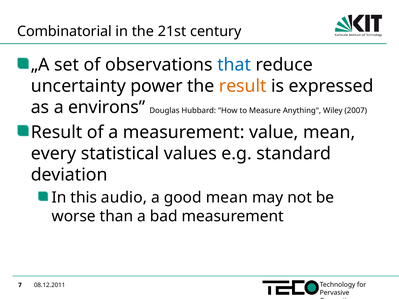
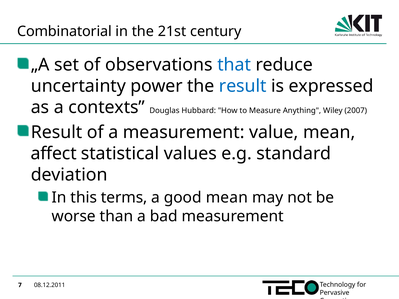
result at (243, 86) colour: orange -> blue
environs: environs -> contexts
every: every -> affect
audio: audio -> terms
